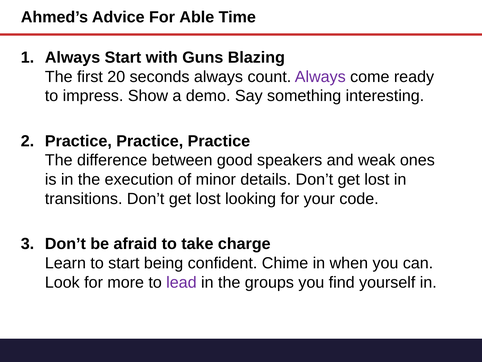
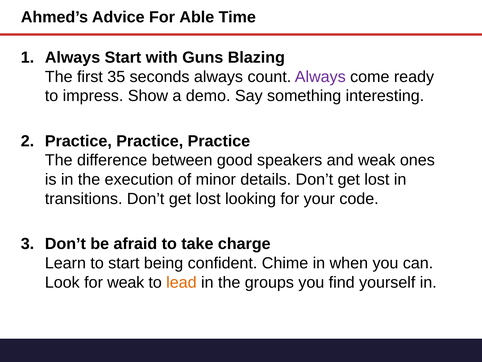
20: 20 -> 35
for more: more -> weak
lead colour: purple -> orange
